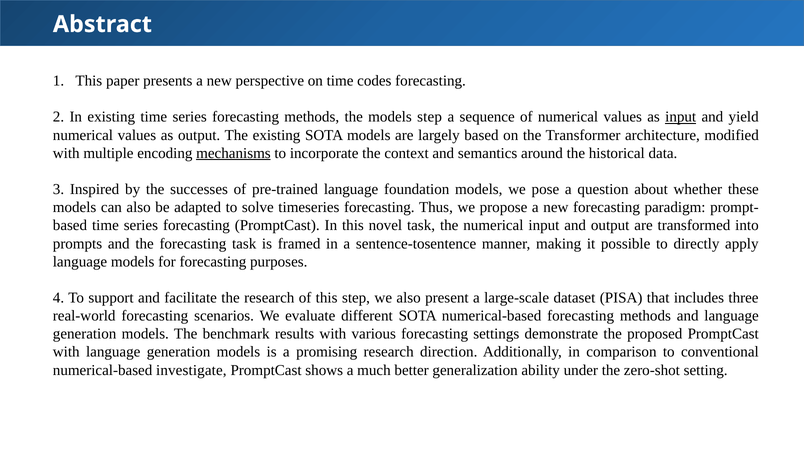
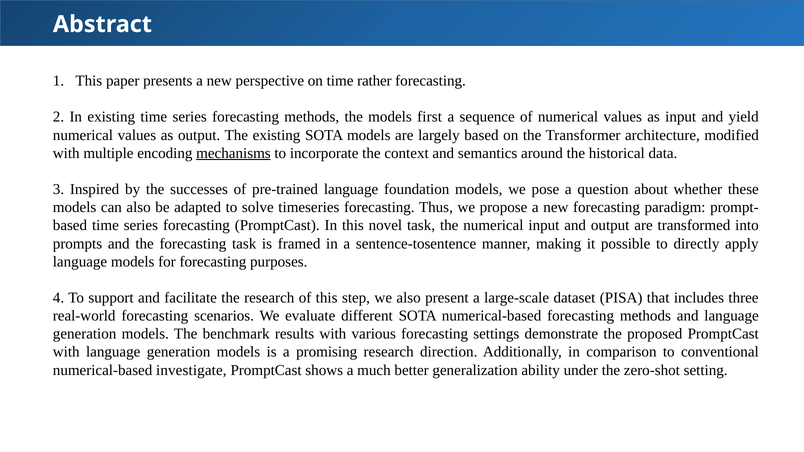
codes: codes -> rather
models step: step -> first
input at (681, 117) underline: present -> none
